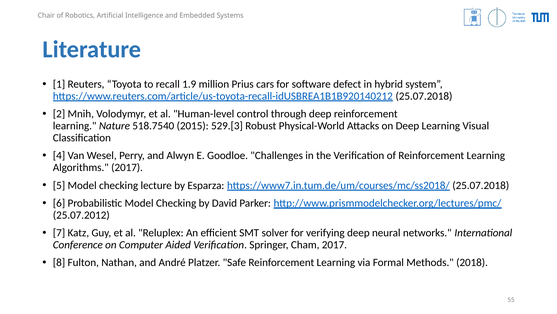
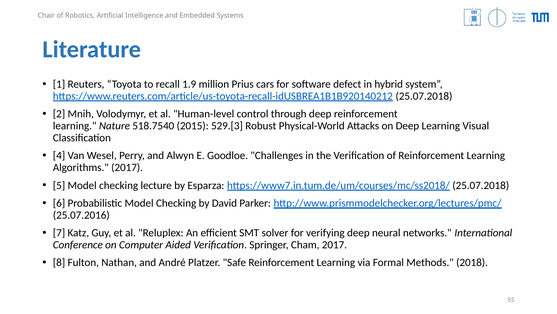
25.07.2012: 25.07.2012 -> 25.07.2016
